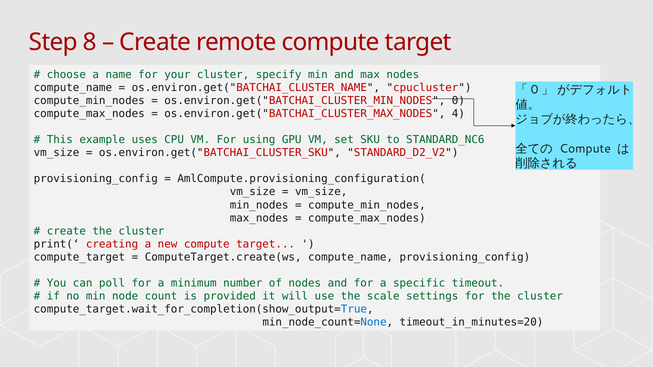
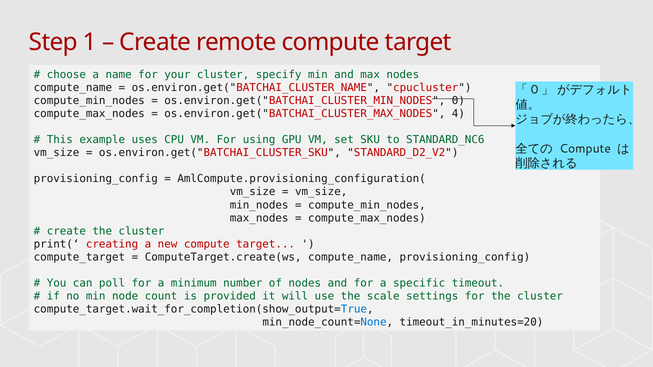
8: 8 -> 1
